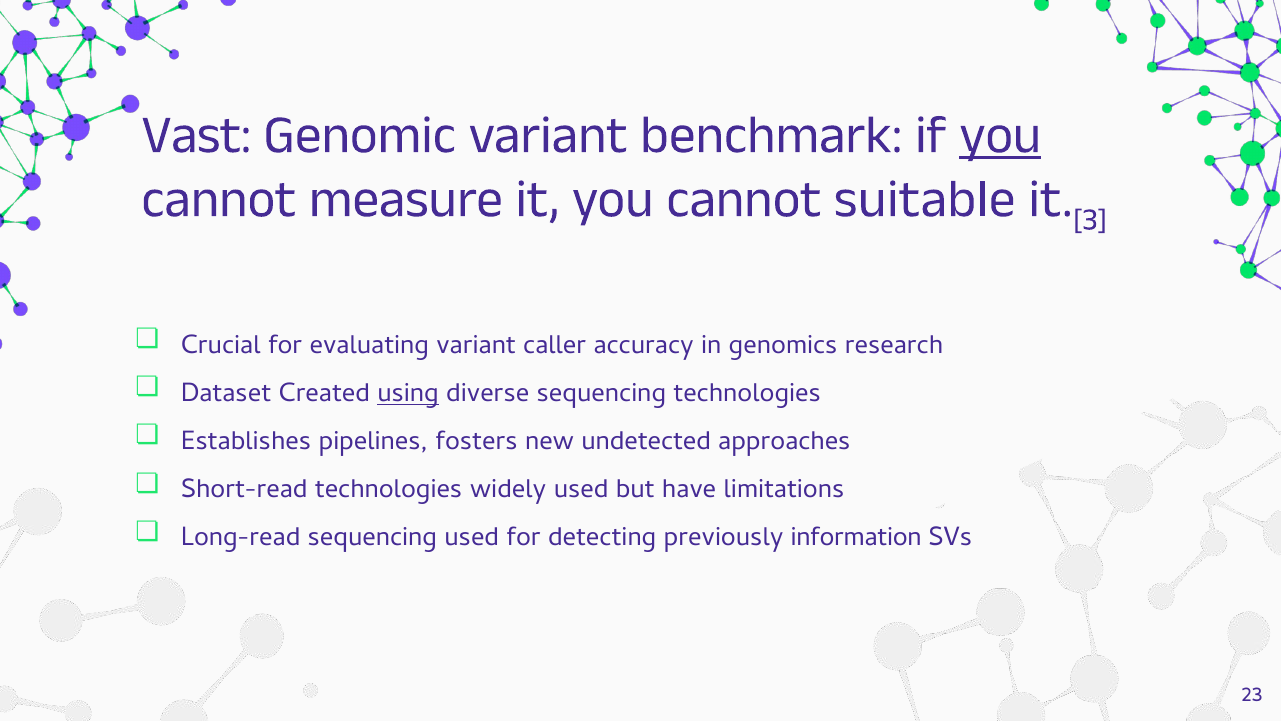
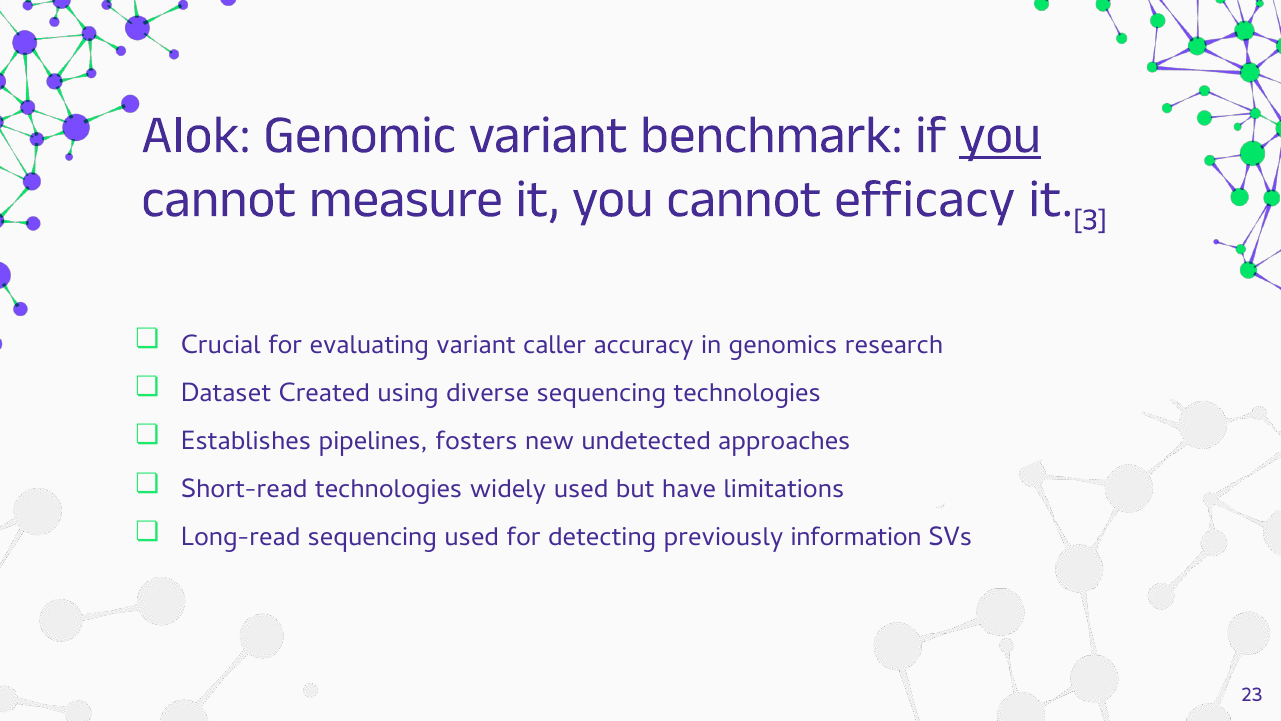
Vast: Vast -> Alok
suitable: suitable -> efficacy
using underline: present -> none
